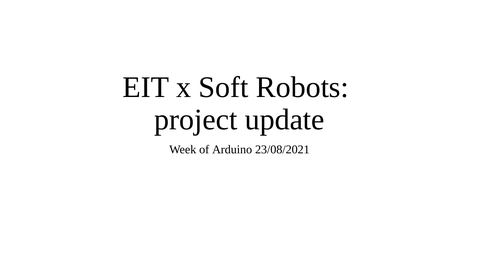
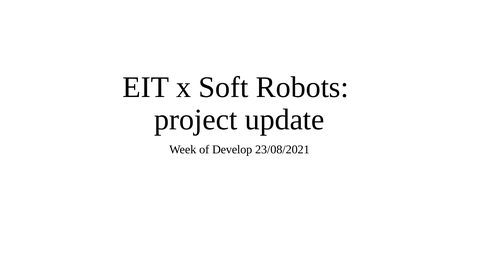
Arduino: Arduino -> Develop
